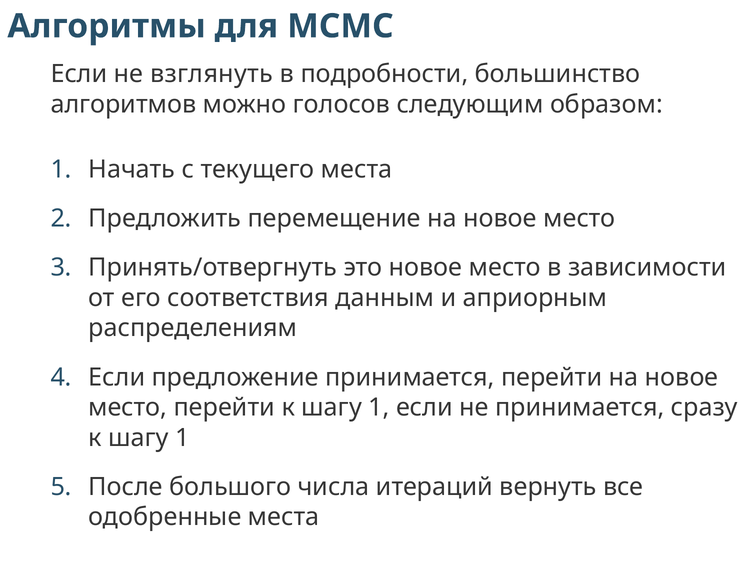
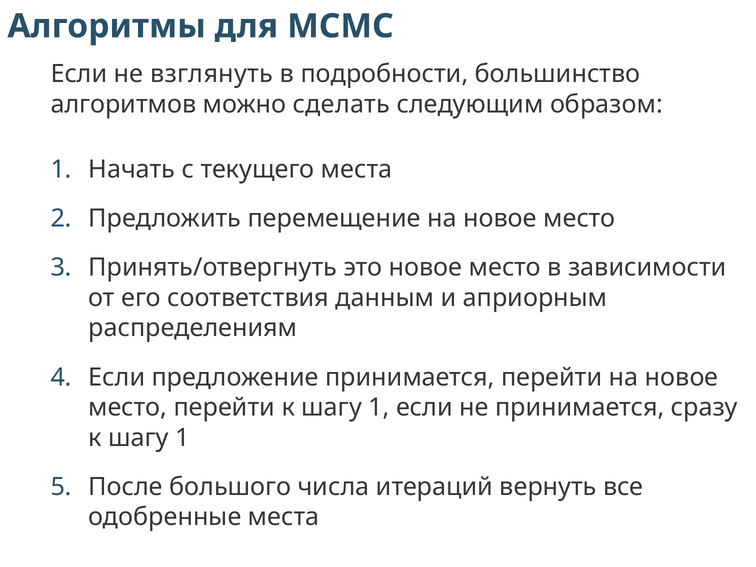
голосов: голосов -> сделать
